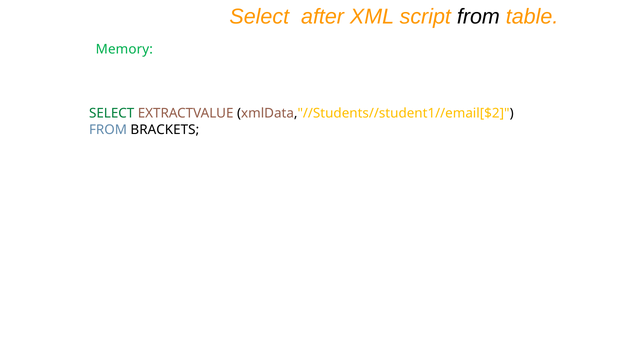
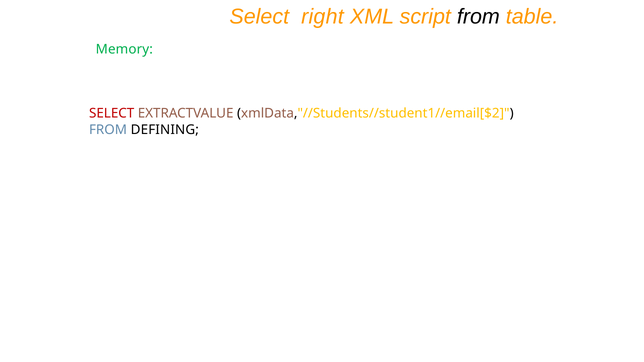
after: after -> right
SELECT at (112, 114) colour: green -> red
BRACKETS: BRACKETS -> DEFINING
